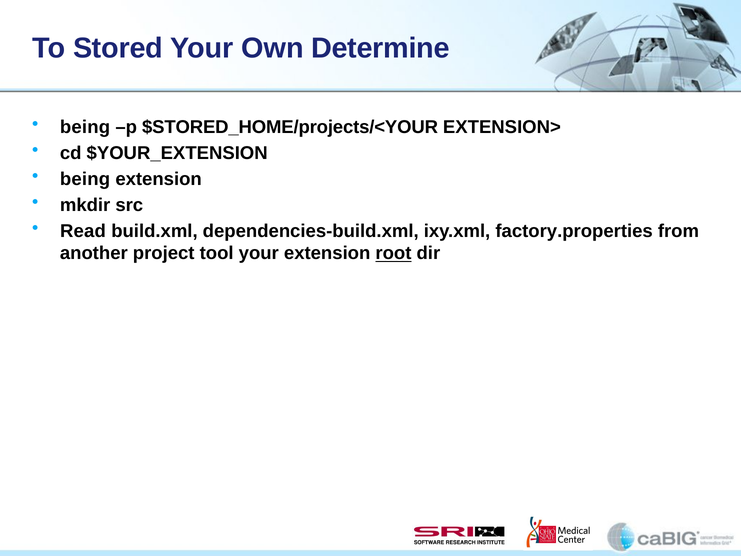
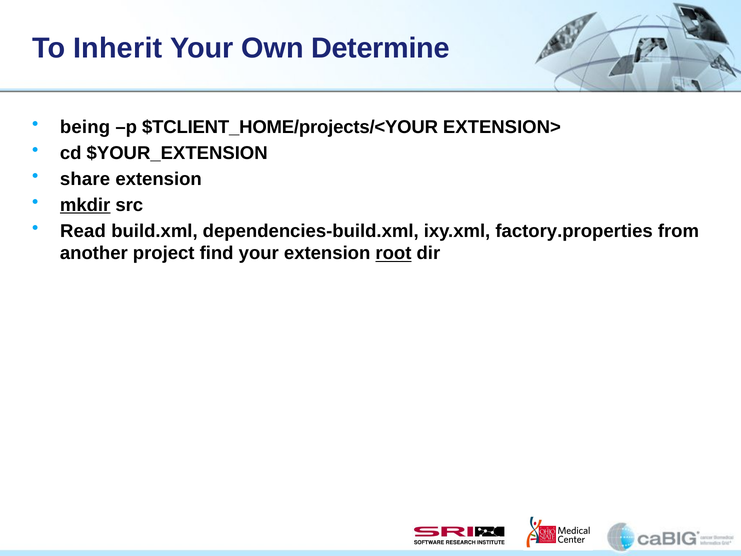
Stored: Stored -> Inherit
$STORED_HOME/projects/<YOUR: $STORED_HOME/projects/<YOUR -> $TCLIENT_HOME/projects/<YOUR
being at (85, 179): being -> share
mkdir underline: none -> present
tool: tool -> find
